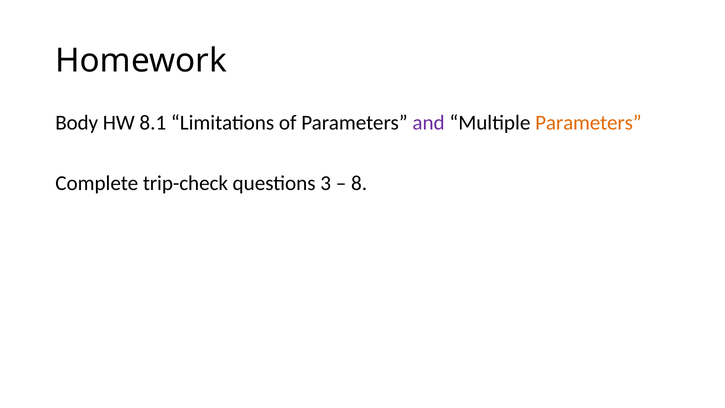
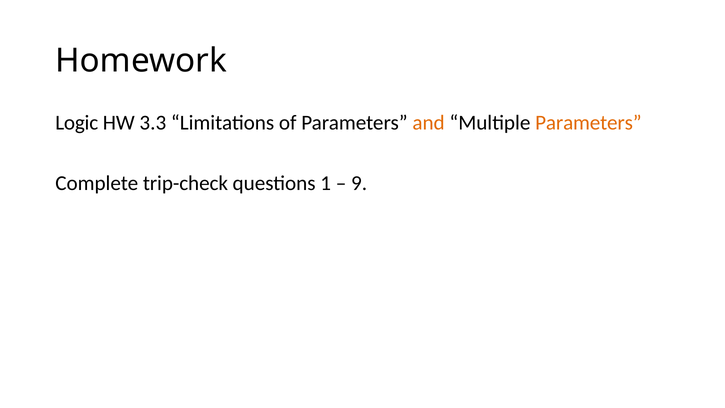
Body: Body -> Logic
8.1: 8.1 -> 3.3
and colour: purple -> orange
3: 3 -> 1
8: 8 -> 9
